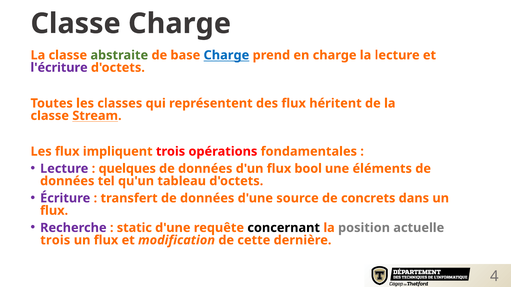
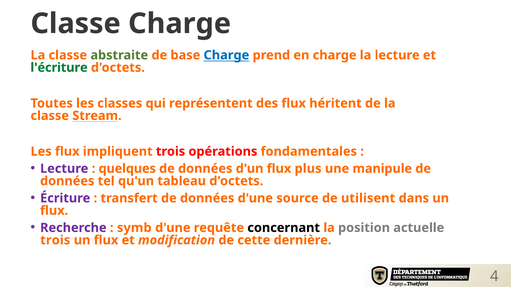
l'écriture colour: purple -> green
bool: bool -> plus
éléments: éléments -> manipule
concrets: concrets -> utilisent
static: static -> symb
